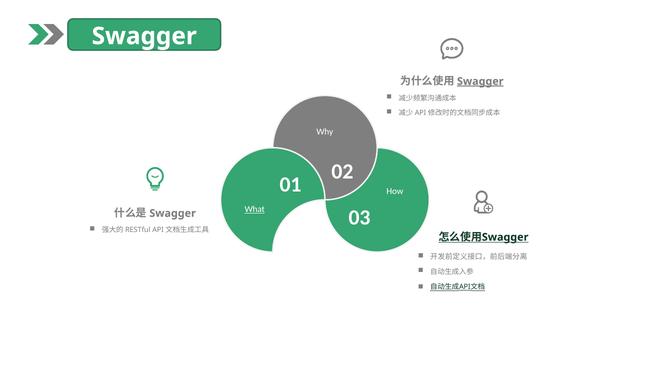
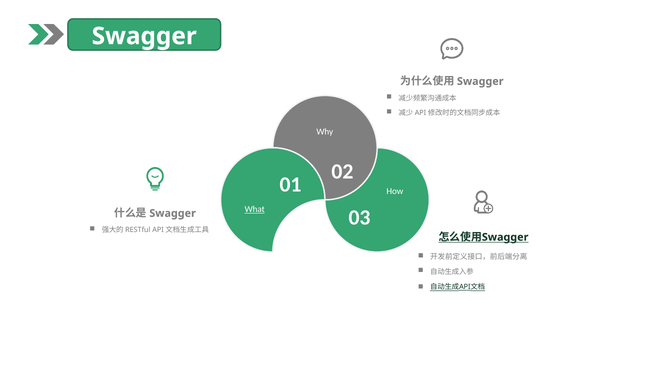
Swagger at (480, 81) underline: present -> none
